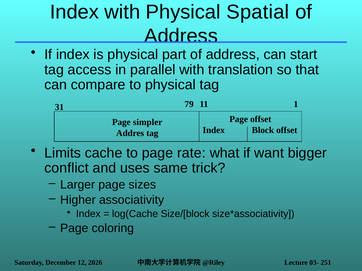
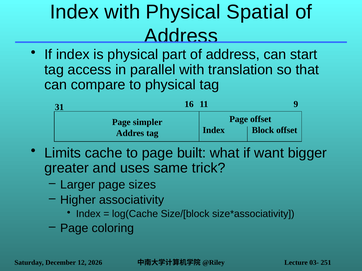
79: 79 -> 16
1: 1 -> 9
rate: rate -> built
conflict: conflict -> greater
